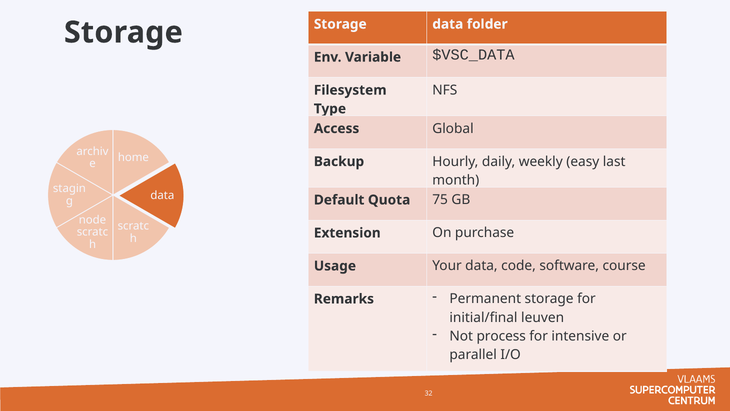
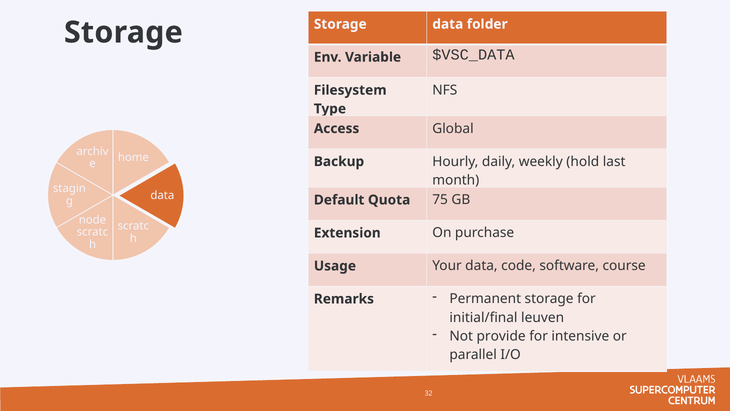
easy: easy -> hold
process: process -> provide
